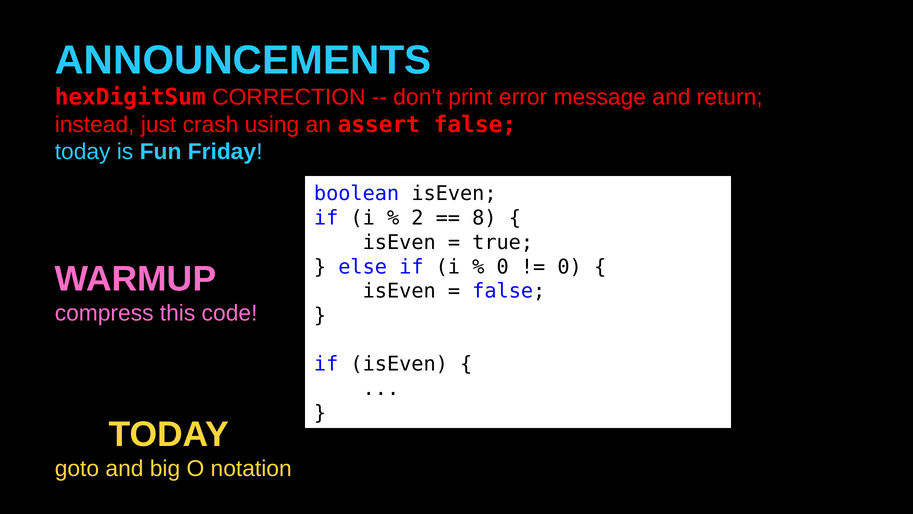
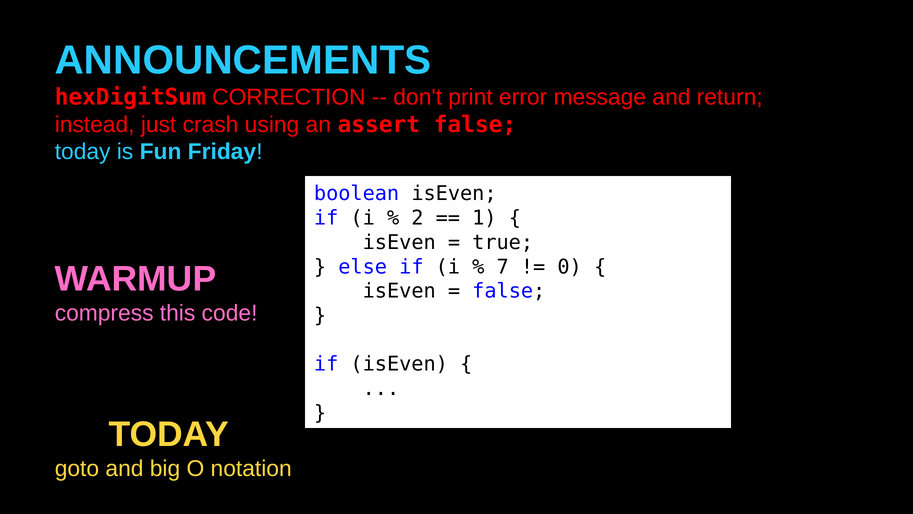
8: 8 -> 1
0 at (503, 267): 0 -> 7
